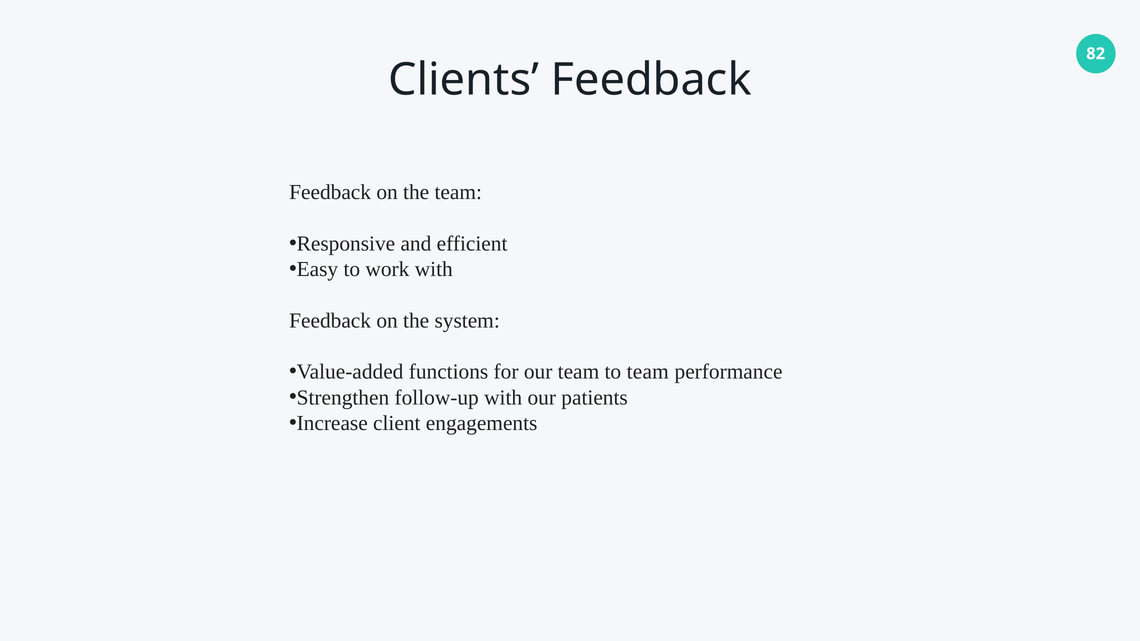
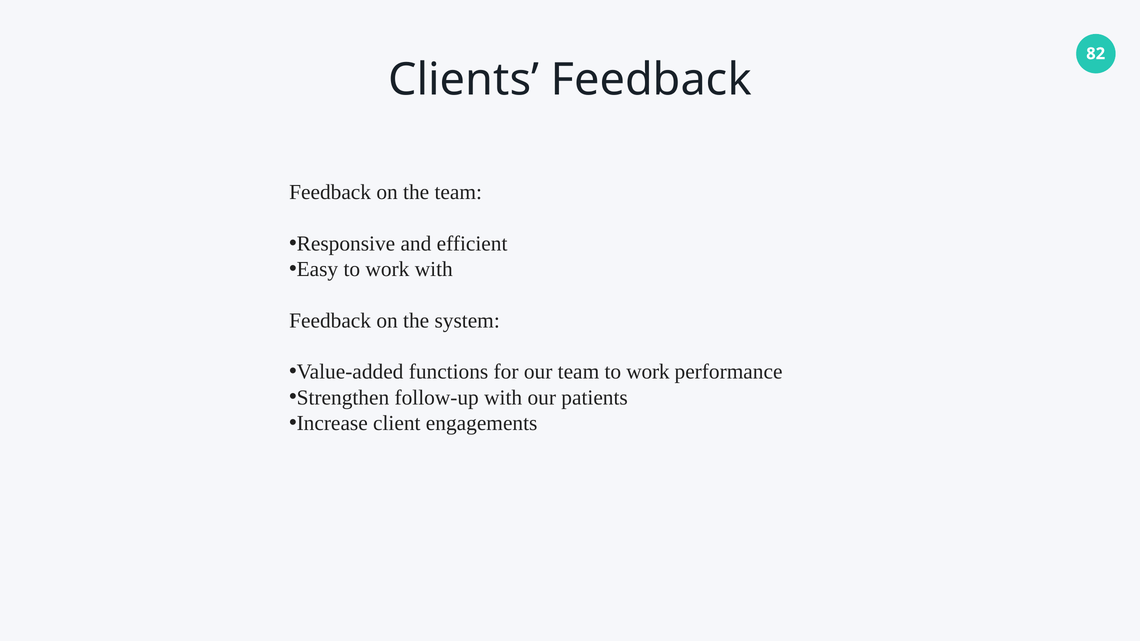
team to team: team -> work
